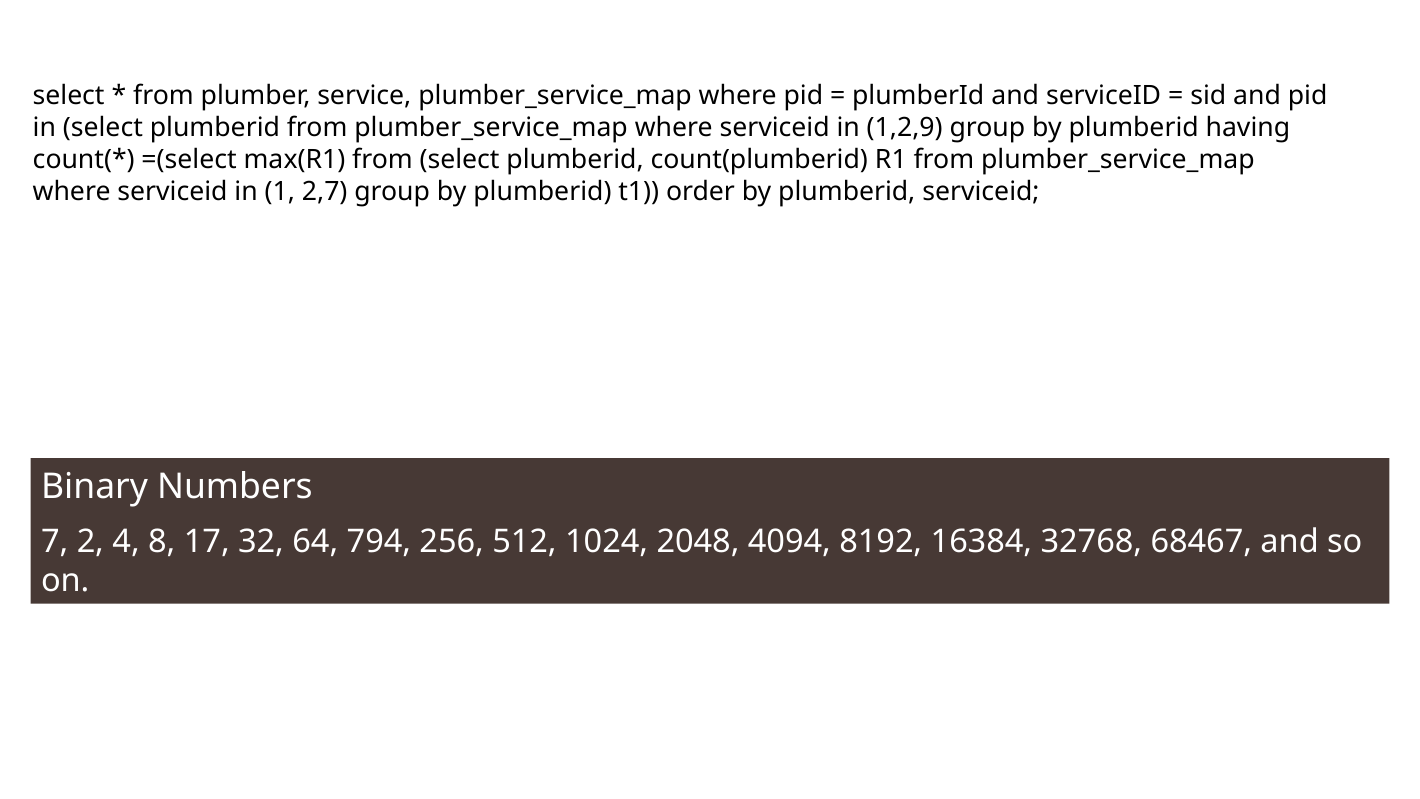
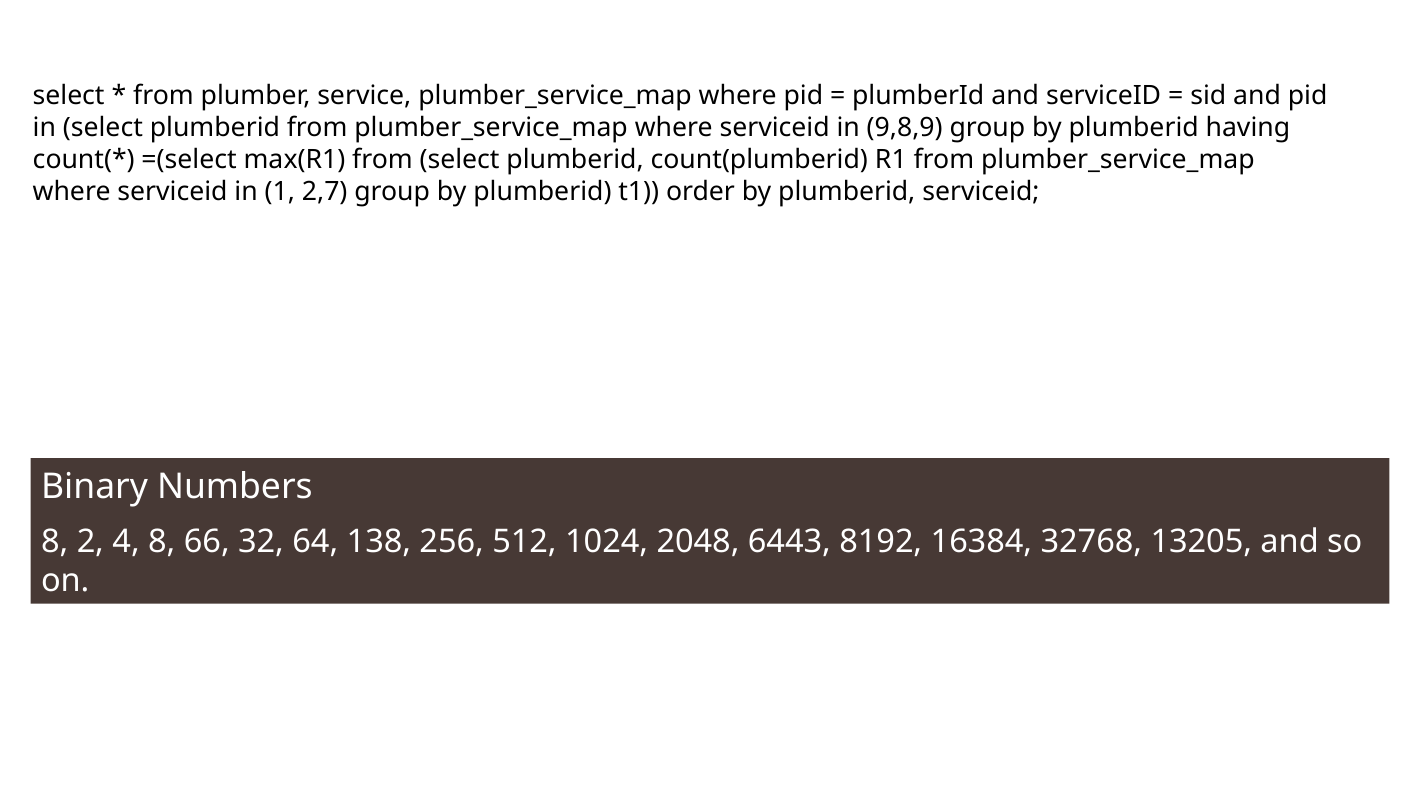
1,2,9: 1,2,9 -> 9,8,9
7 at (55, 542): 7 -> 8
17: 17 -> 66
794: 794 -> 138
4094: 4094 -> 6443
68467: 68467 -> 13205
